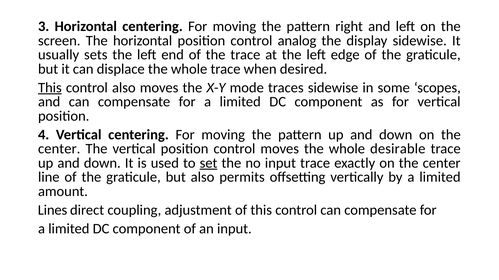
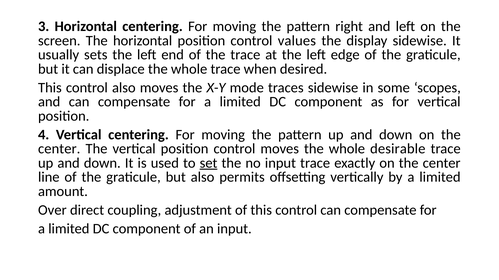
analog: analog -> values
This at (50, 88) underline: present -> none
Lines: Lines -> Over
